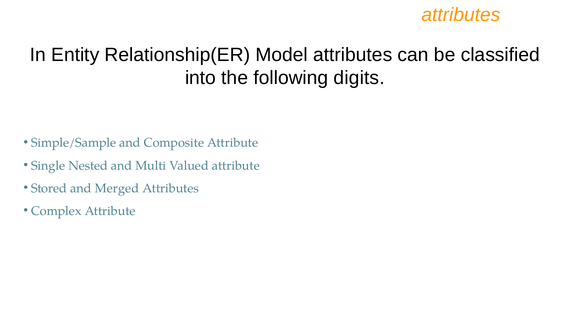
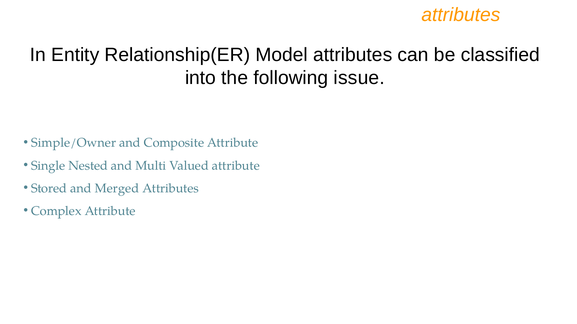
digits: digits -> issue
Simple/Sample: Simple/Sample -> Simple/Owner
